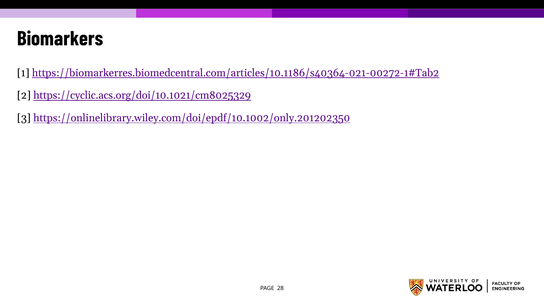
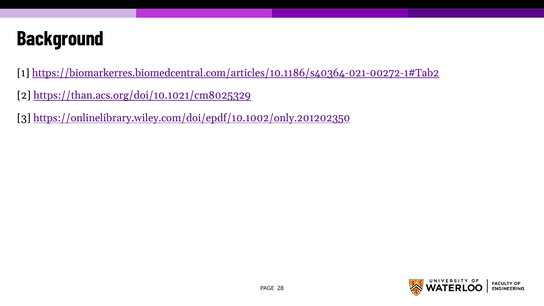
Biomarkers: Biomarkers -> Background
https://cyclic.acs.org/doi/10.1021/cm8025329: https://cyclic.acs.org/doi/10.1021/cm8025329 -> https://than.acs.org/doi/10.1021/cm8025329
